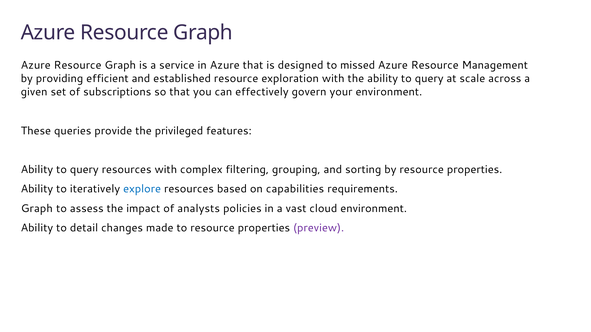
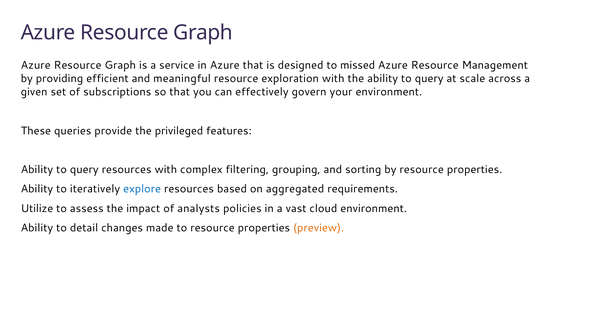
established: established -> meaningful
capabilities: capabilities -> aggregated
Graph at (37, 209): Graph -> Utilize
preview colour: purple -> orange
